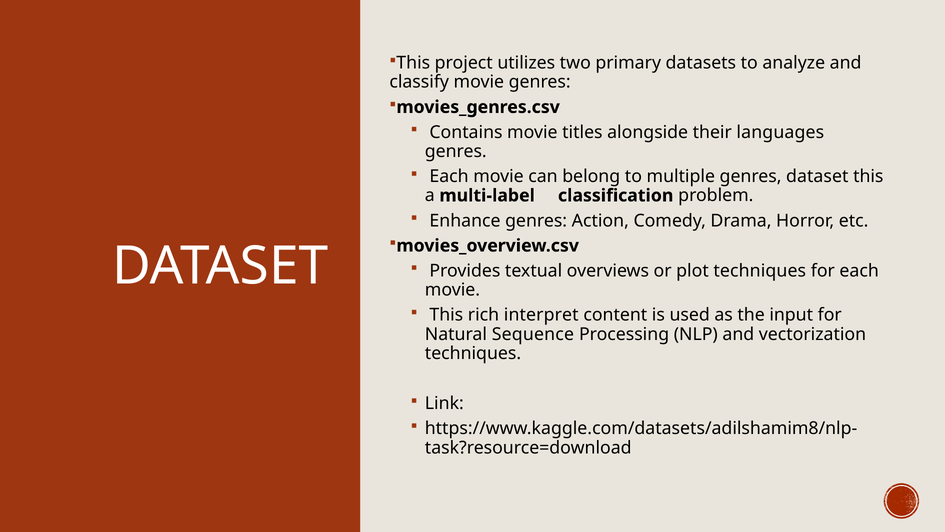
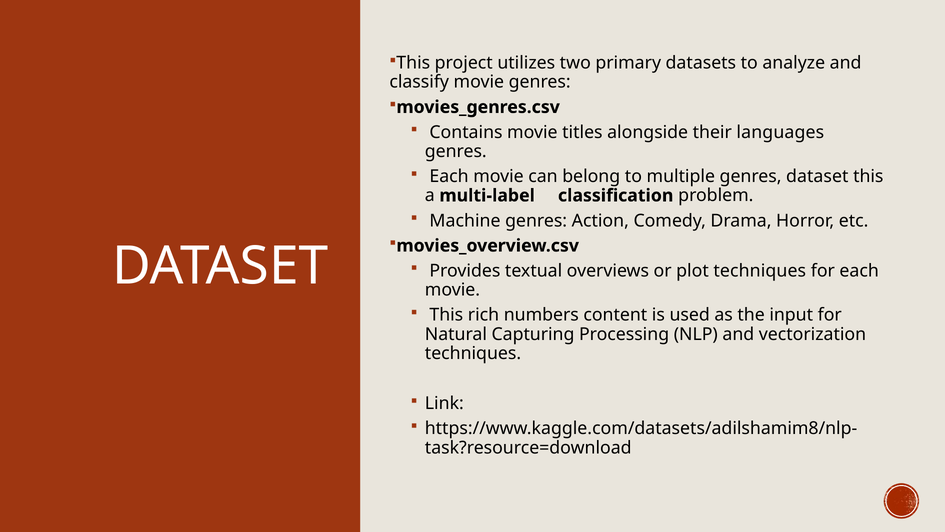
Enhance: Enhance -> Machine
interpret: interpret -> numbers
Sequence: Sequence -> Capturing
